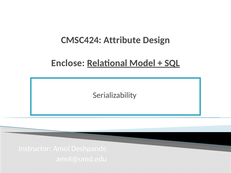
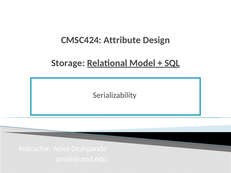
Enclose: Enclose -> Storage
